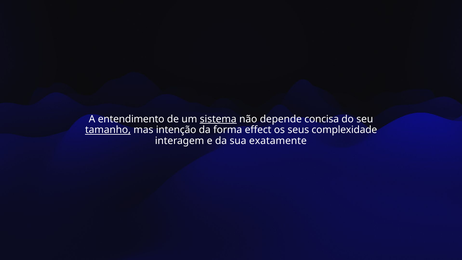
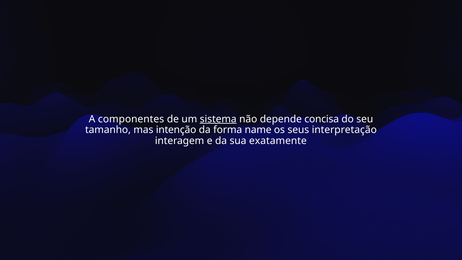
entendimento: entendimento -> componentes
tamanho underline: present -> none
effect: effect -> name
complexidade: complexidade -> interpretação
